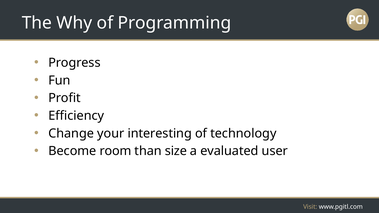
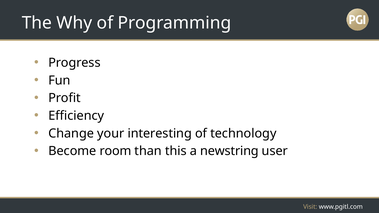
size: size -> this
evaluated: evaluated -> newstring
